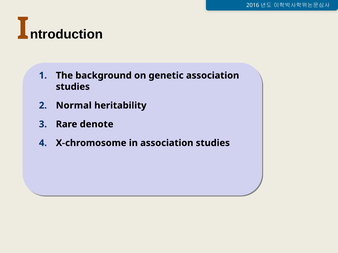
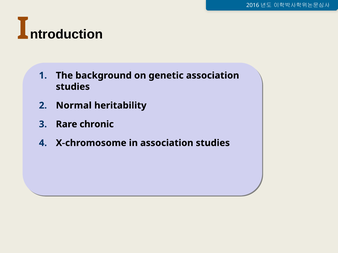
denote: denote -> chronic
